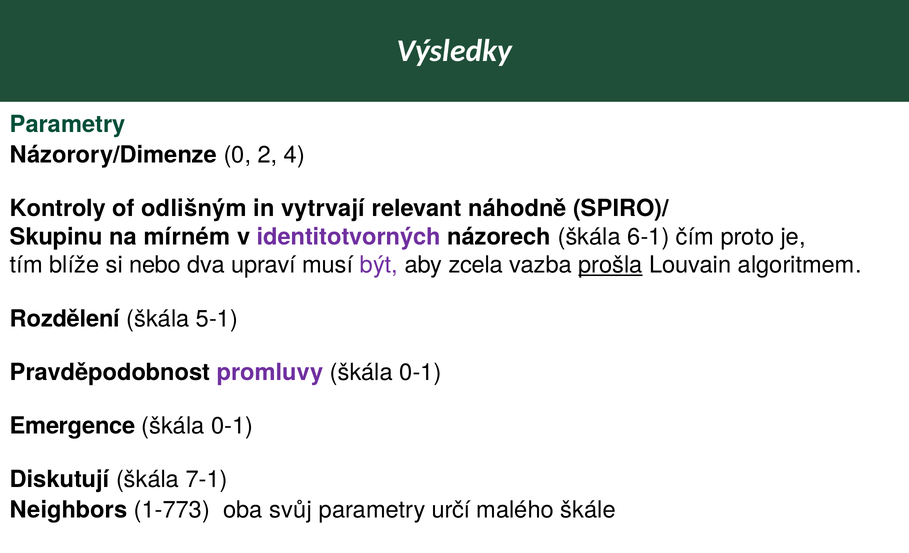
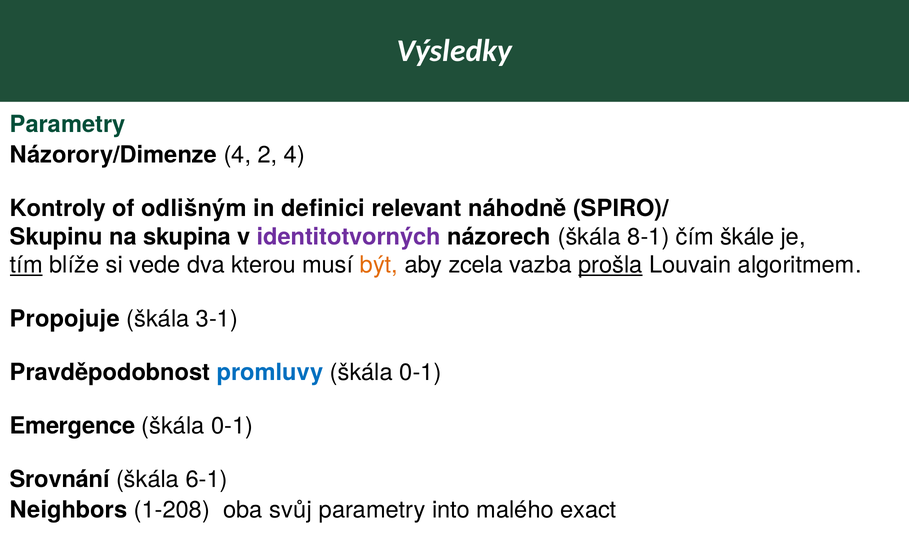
Názorory/Dimenze 0: 0 -> 4
vytrvají: vytrvají -> definici
mírném: mírném -> skupina
6-1: 6-1 -> 8-1
proto: proto -> škále
tím underline: none -> present
nebo: nebo -> vede
upraví: upraví -> kterou
být colour: purple -> orange
Rozdělení: Rozdělení -> Propojuje
5-1: 5-1 -> 3-1
promluvy colour: purple -> blue
Diskutují: Diskutují -> Srovnání
7-1: 7-1 -> 6-1
1-773: 1-773 -> 1-208
určí: určí -> into
škále: škále -> exact
